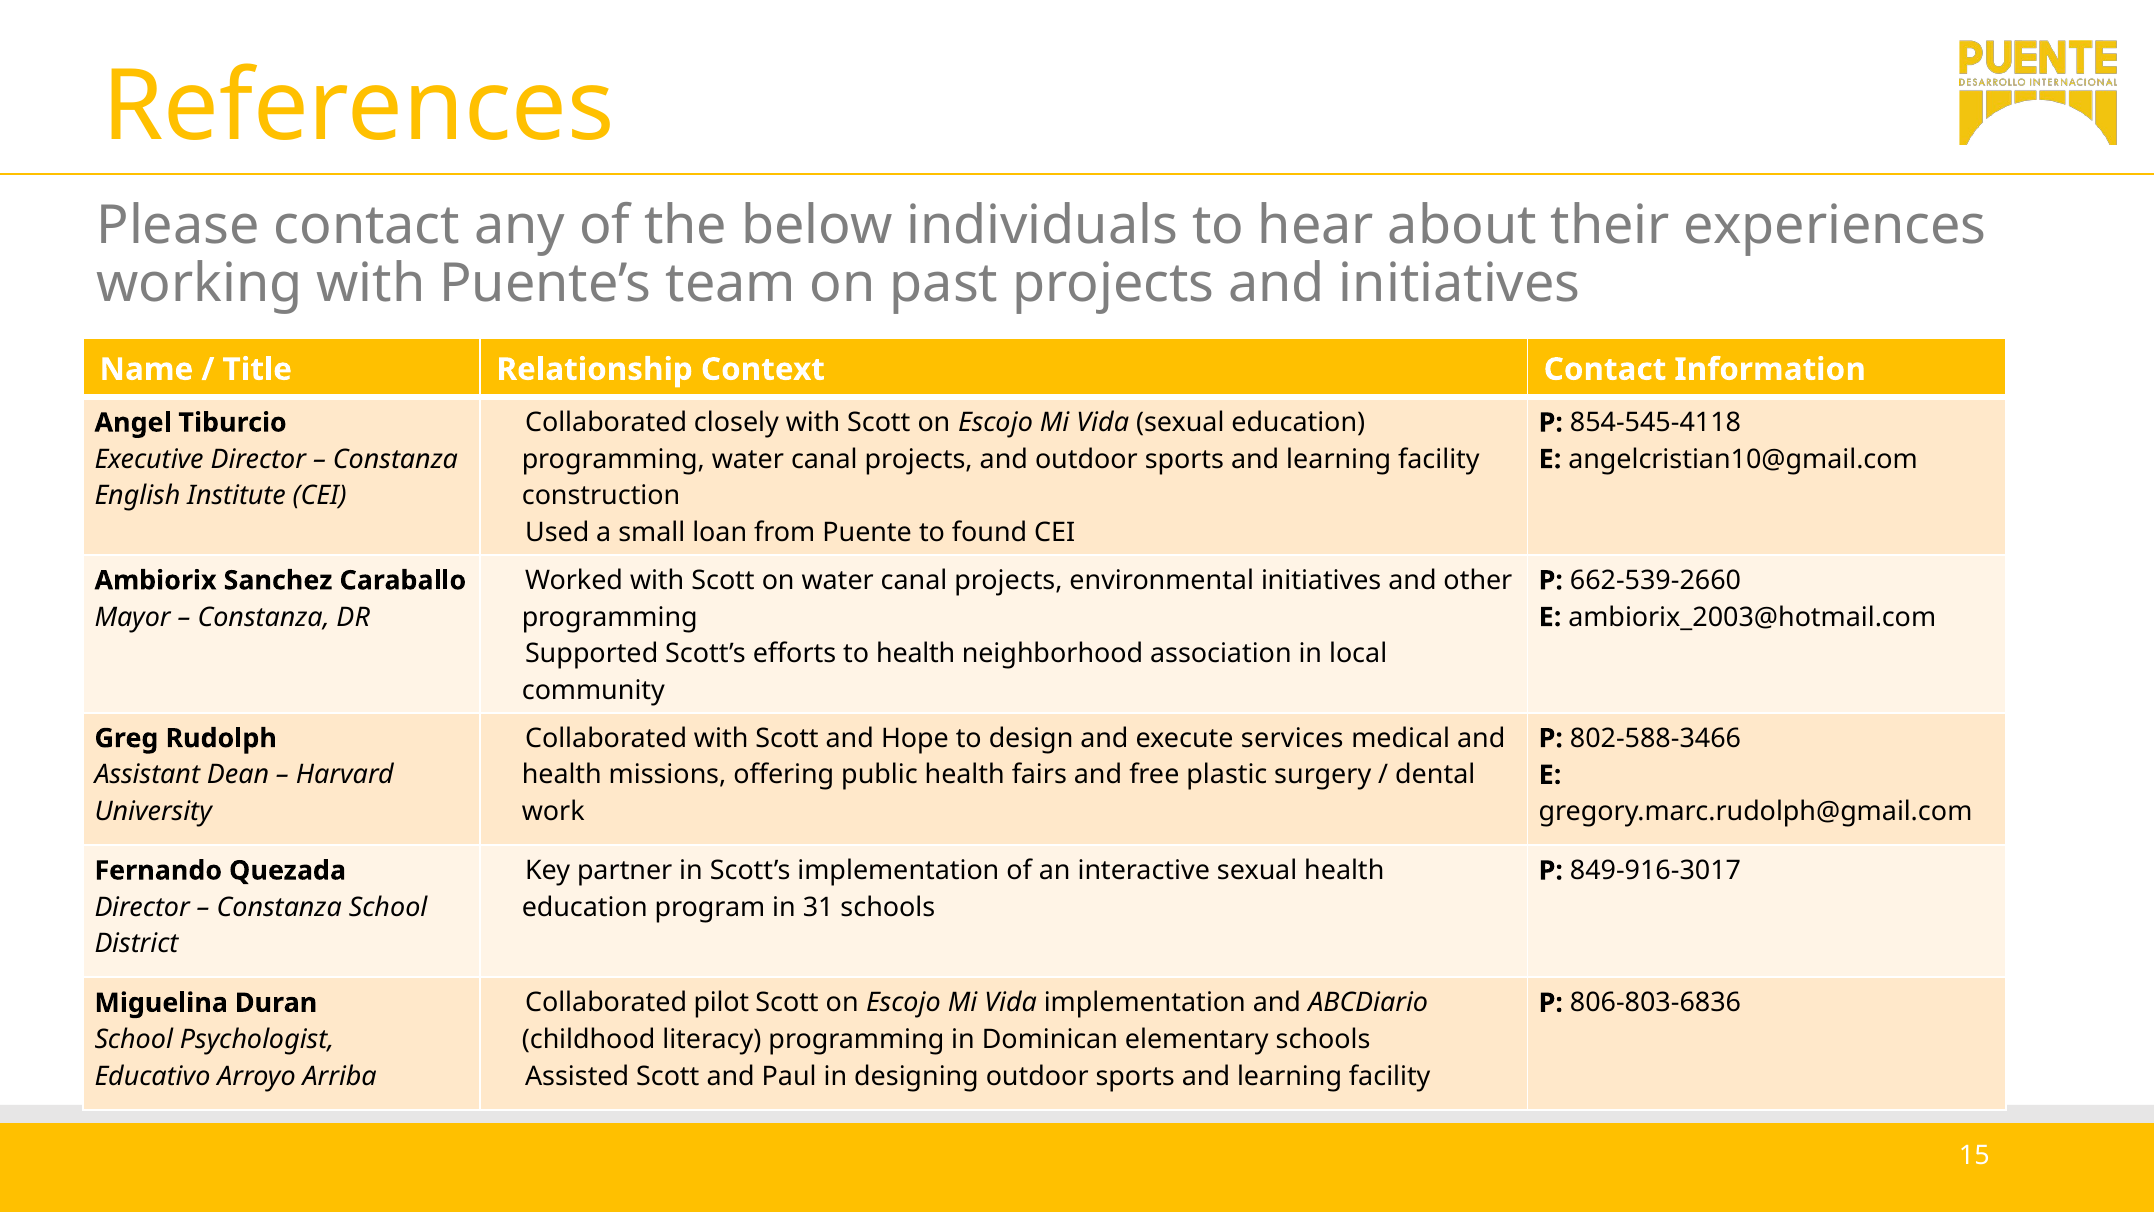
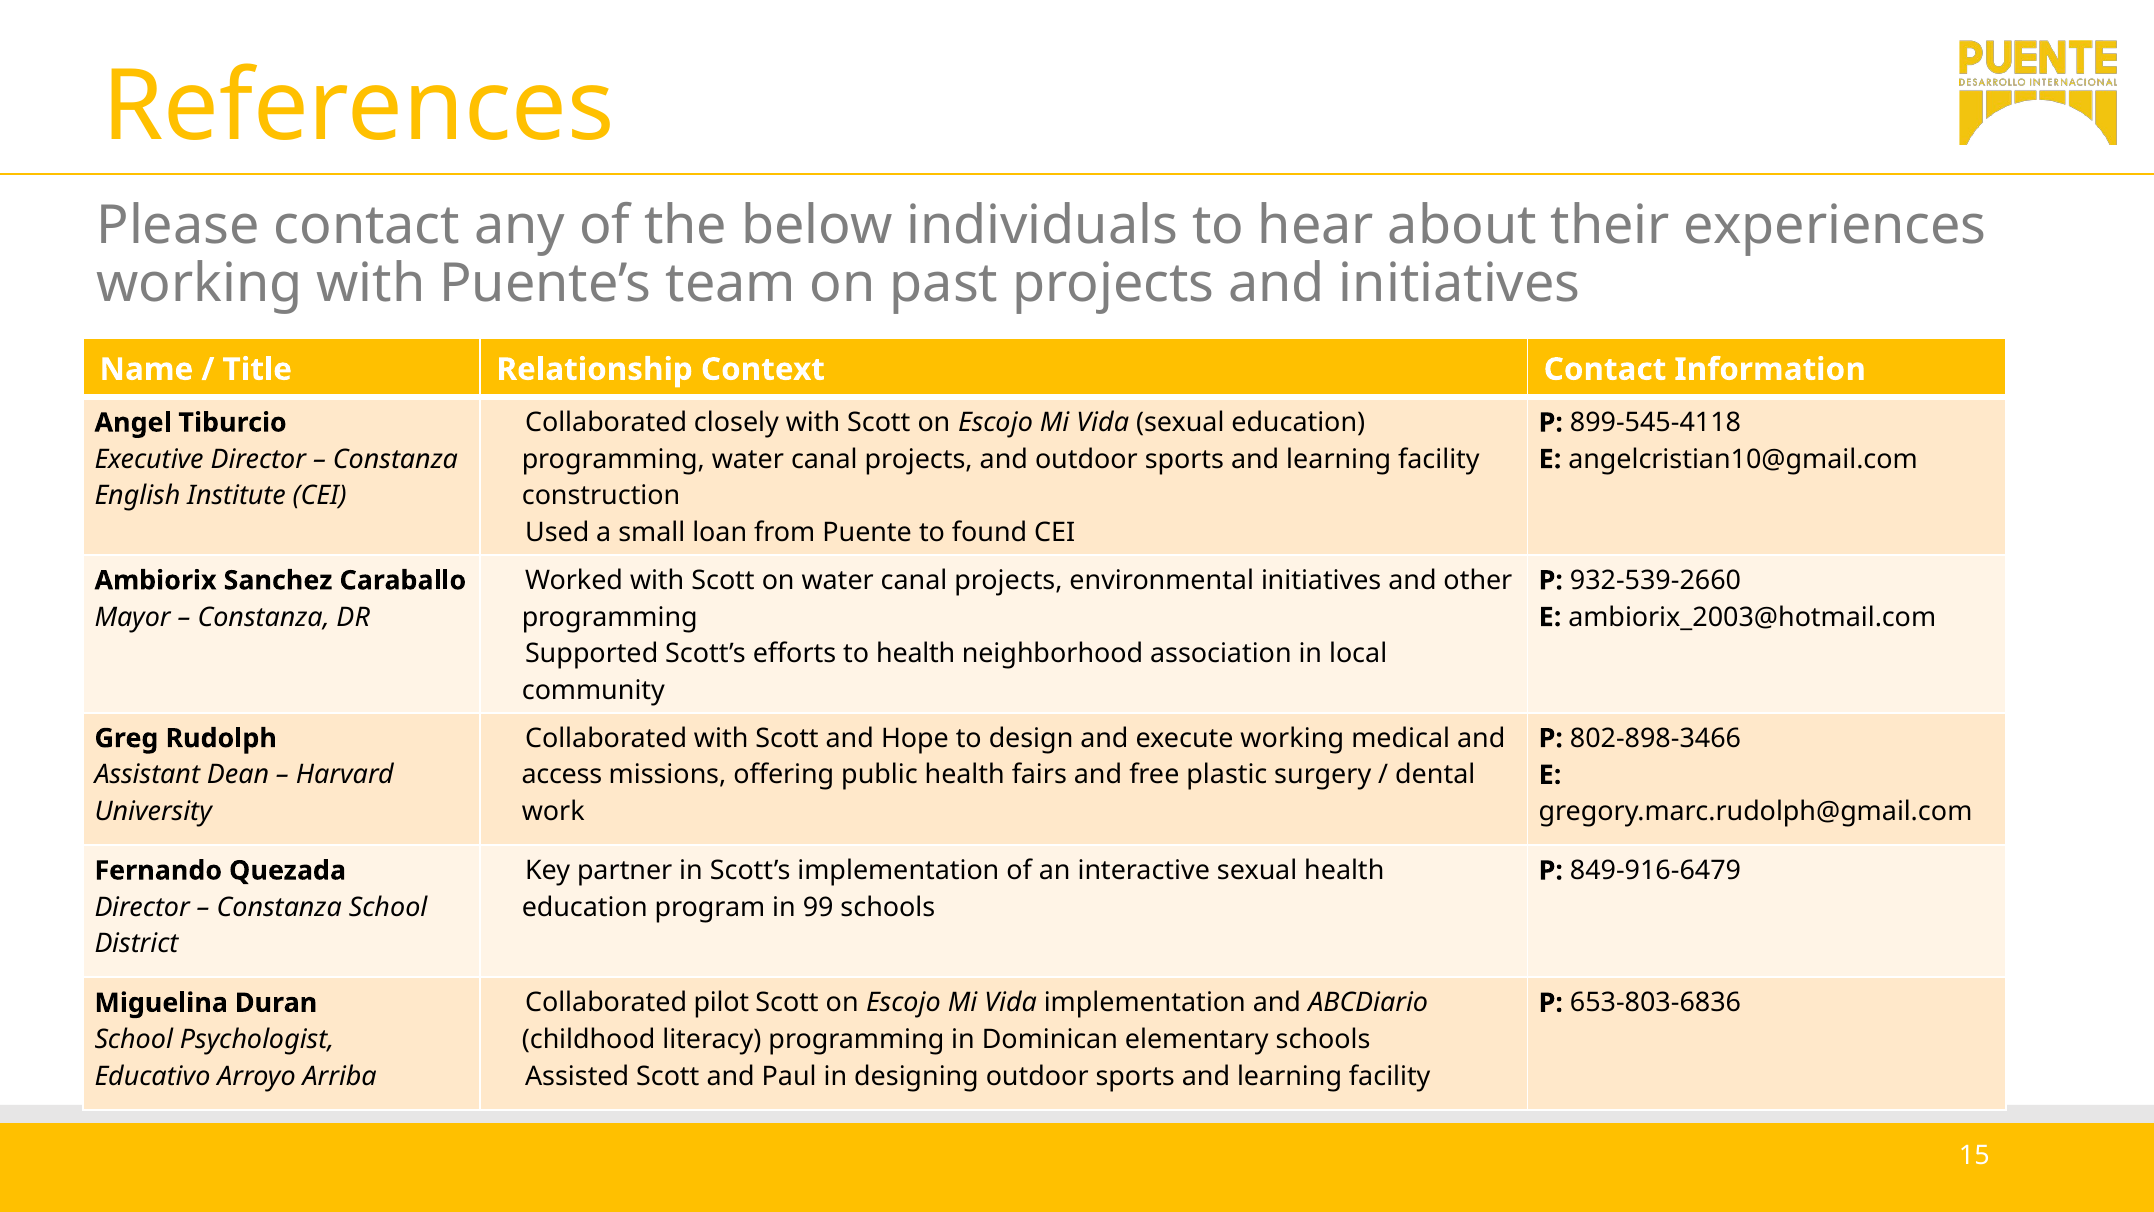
854-545-4118: 854-545-4118 -> 899-545-4118
662-539-2660: 662-539-2660 -> 932-539-2660
execute services: services -> working
802-588-3466: 802-588-3466 -> 802-898-3466
health at (562, 775): health -> access
849-916-3017: 849-916-3017 -> 849-916-6479
31: 31 -> 99
806-803-6836: 806-803-6836 -> 653-803-6836
